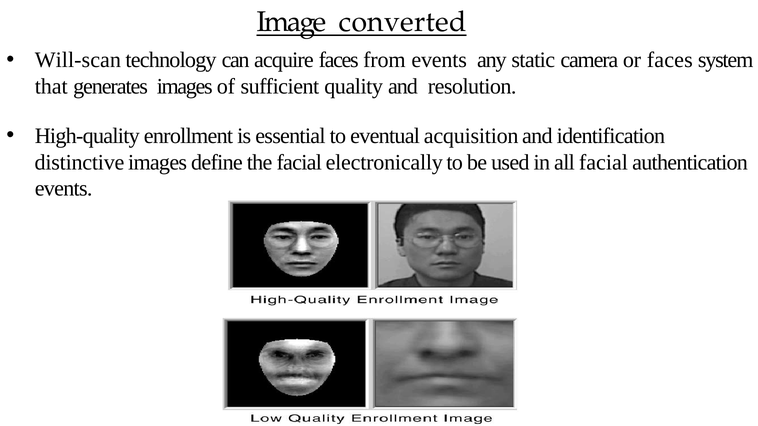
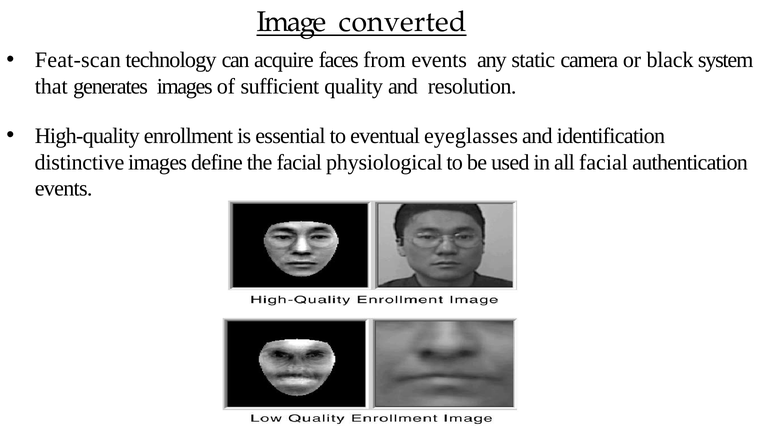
Will-scan: Will-scan -> Feat-scan
or faces: faces -> black
acquisition: acquisition -> eyeglasses
electronically: electronically -> physiological
